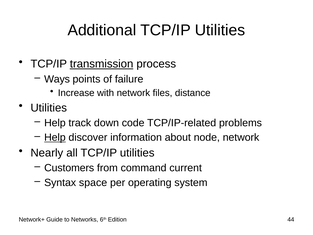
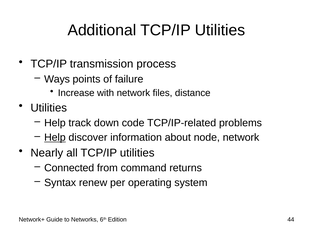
transmission underline: present -> none
Customers: Customers -> Connected
current: current -> returns
space: space -> renew
